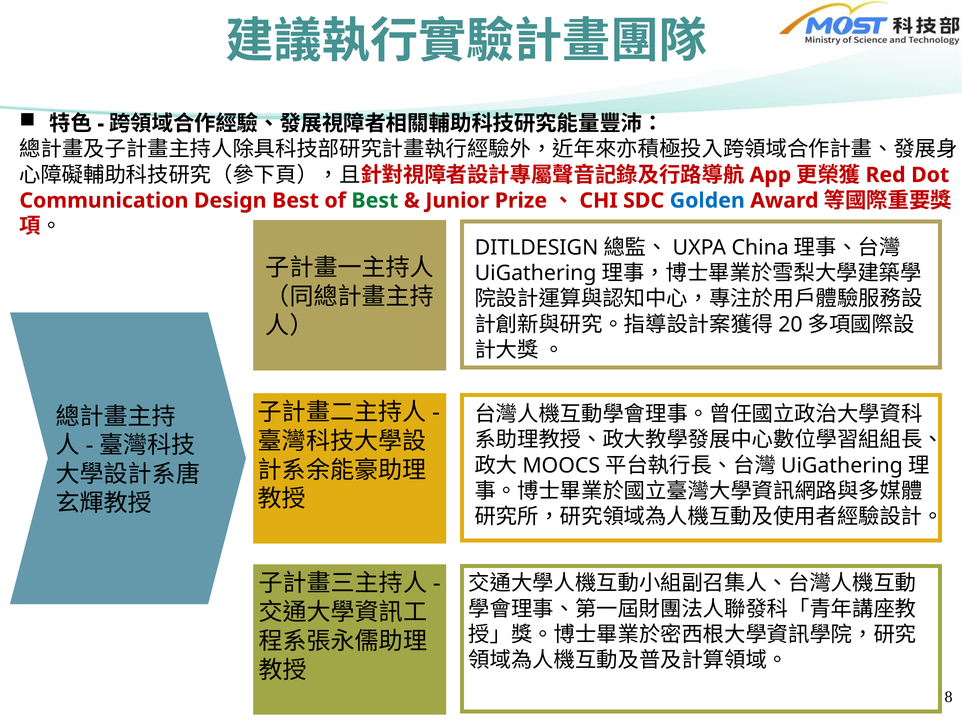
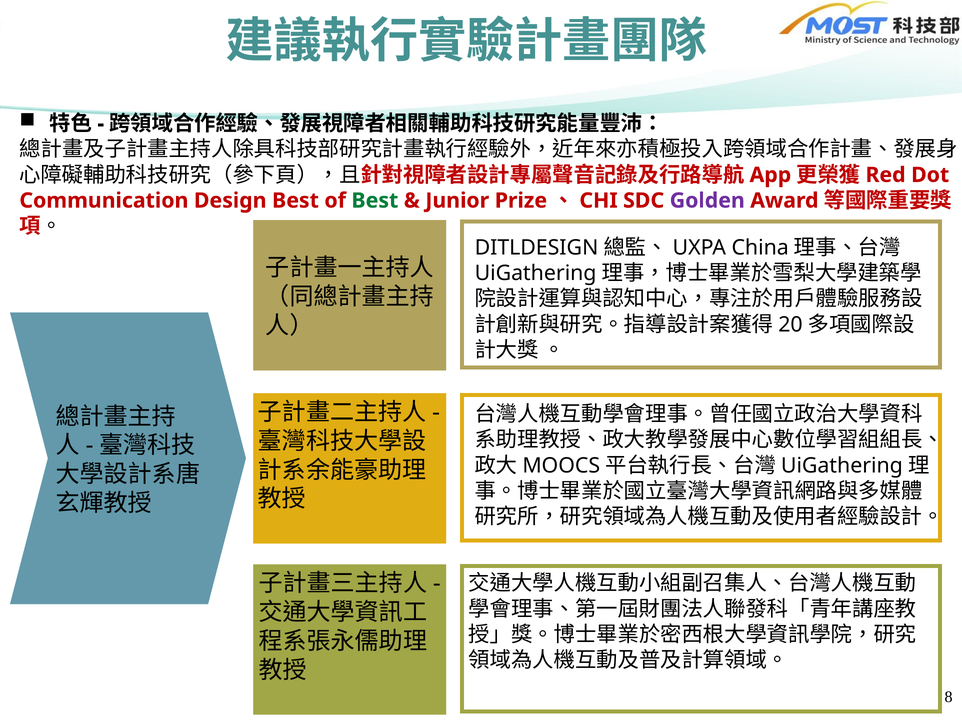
Golden colour: blue -> purple
